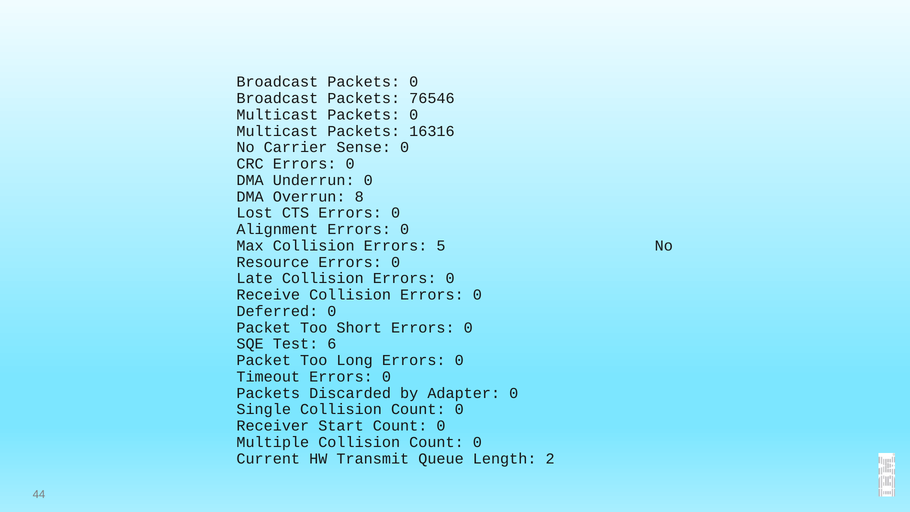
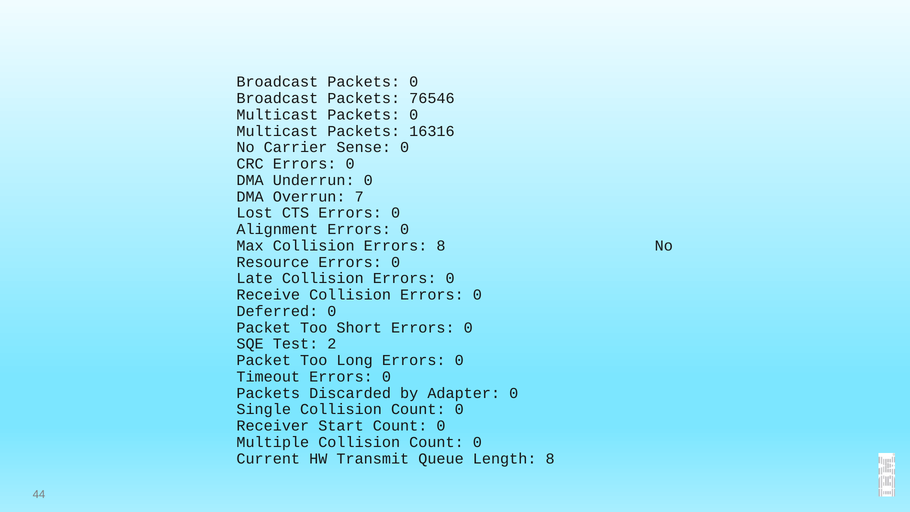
8: 8 -> 7
Errors 5: 5 -> 8
6: 6 -> 2
Length 2: 2 -> 8
